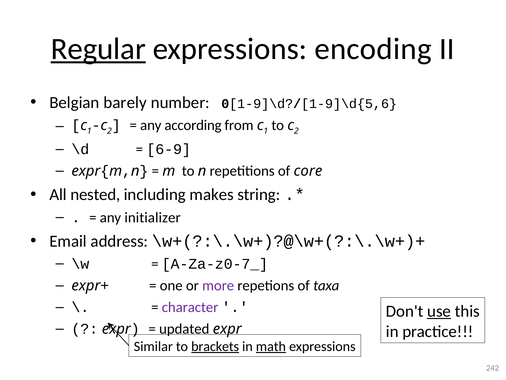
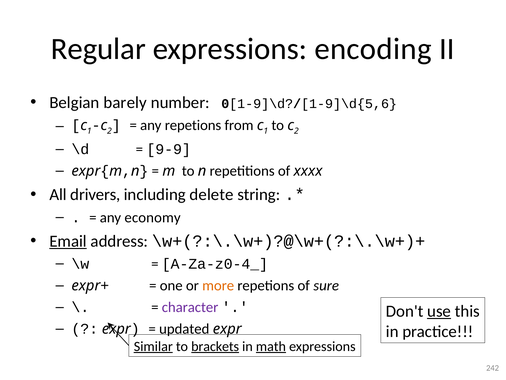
Regular underline: present -> none
any according: according -> repetions
6-9: 6-9 -> 9-9
core: core -> xxxx
nested: nested -> drivers
makes: makes -> delete
initializer: initializer -> economy
Email underline: none -> present
A-Za-z0-7_: A-Za-z0-7_ -> A-Za-z0-4_
more colour: purple -> orange
taxa: taxa -> sure
Similar underline: none -> present
